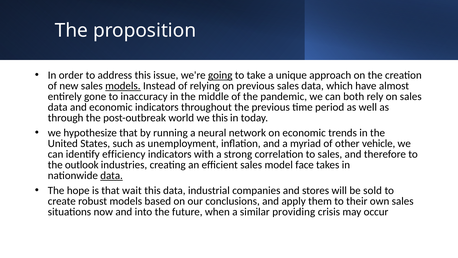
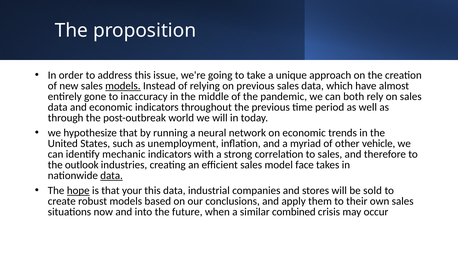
going underline: present -> none
we this: this -> will
efficiency: efficiency -> mechanic
hope underline: none -> present
wait: wait -> your
providing: providing -> combined
